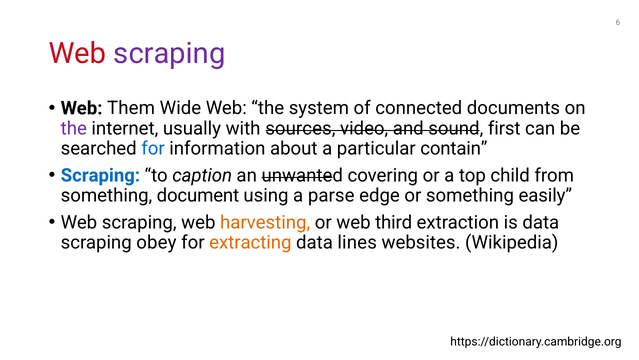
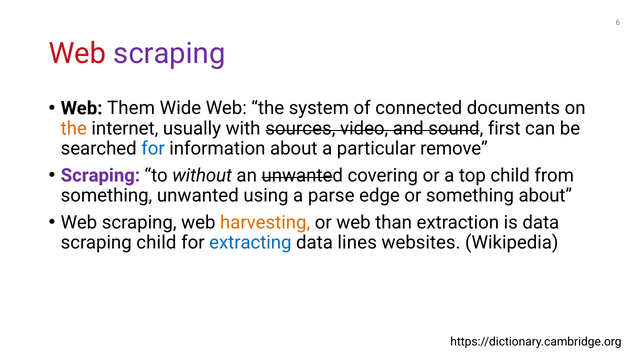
the at (74, 128) colour: purple -> orange
contain: contain -> remove
Scraping at (100, 175) colour: blue -> purple
caption: caption -> without
something document: document -> unwanted
something easily: easily -> about
third: third -> than
scraping obey: obey -> child
extracting colour: orange -> blue
